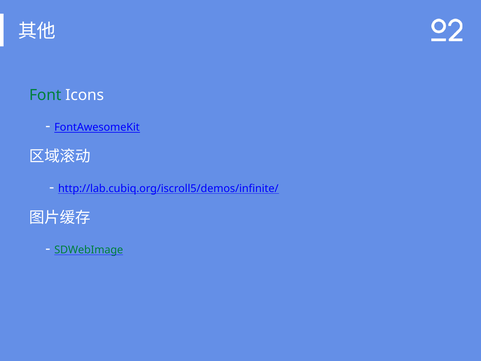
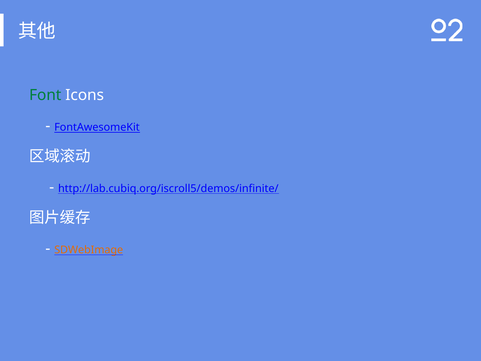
SDWebImage colour: green -> orange
